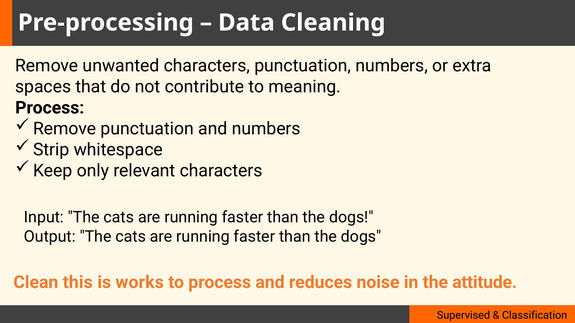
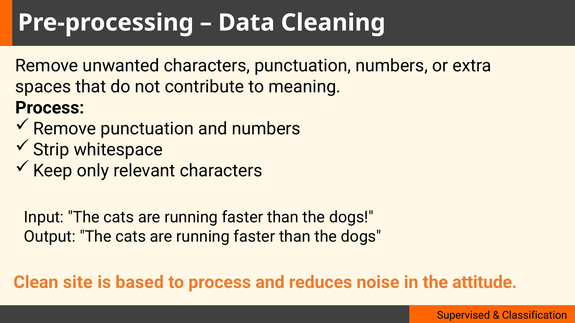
this: this -> site
works: works -> based
